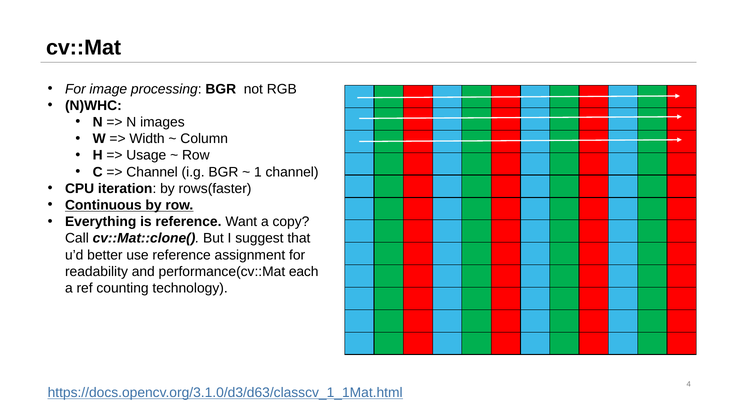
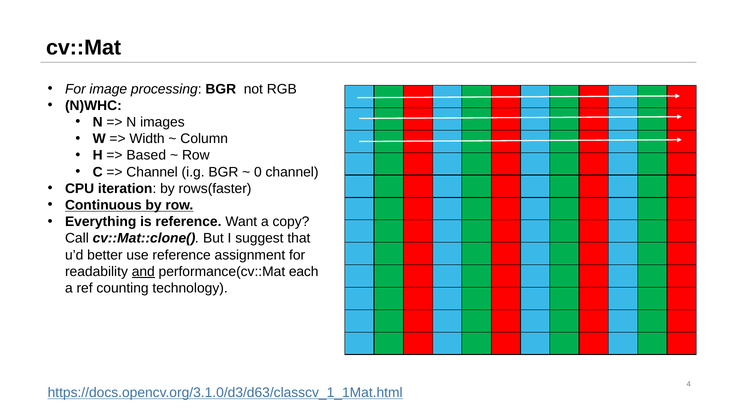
Usage: Usage -> Based
1: 1 -> 0
and underline: none -> present
